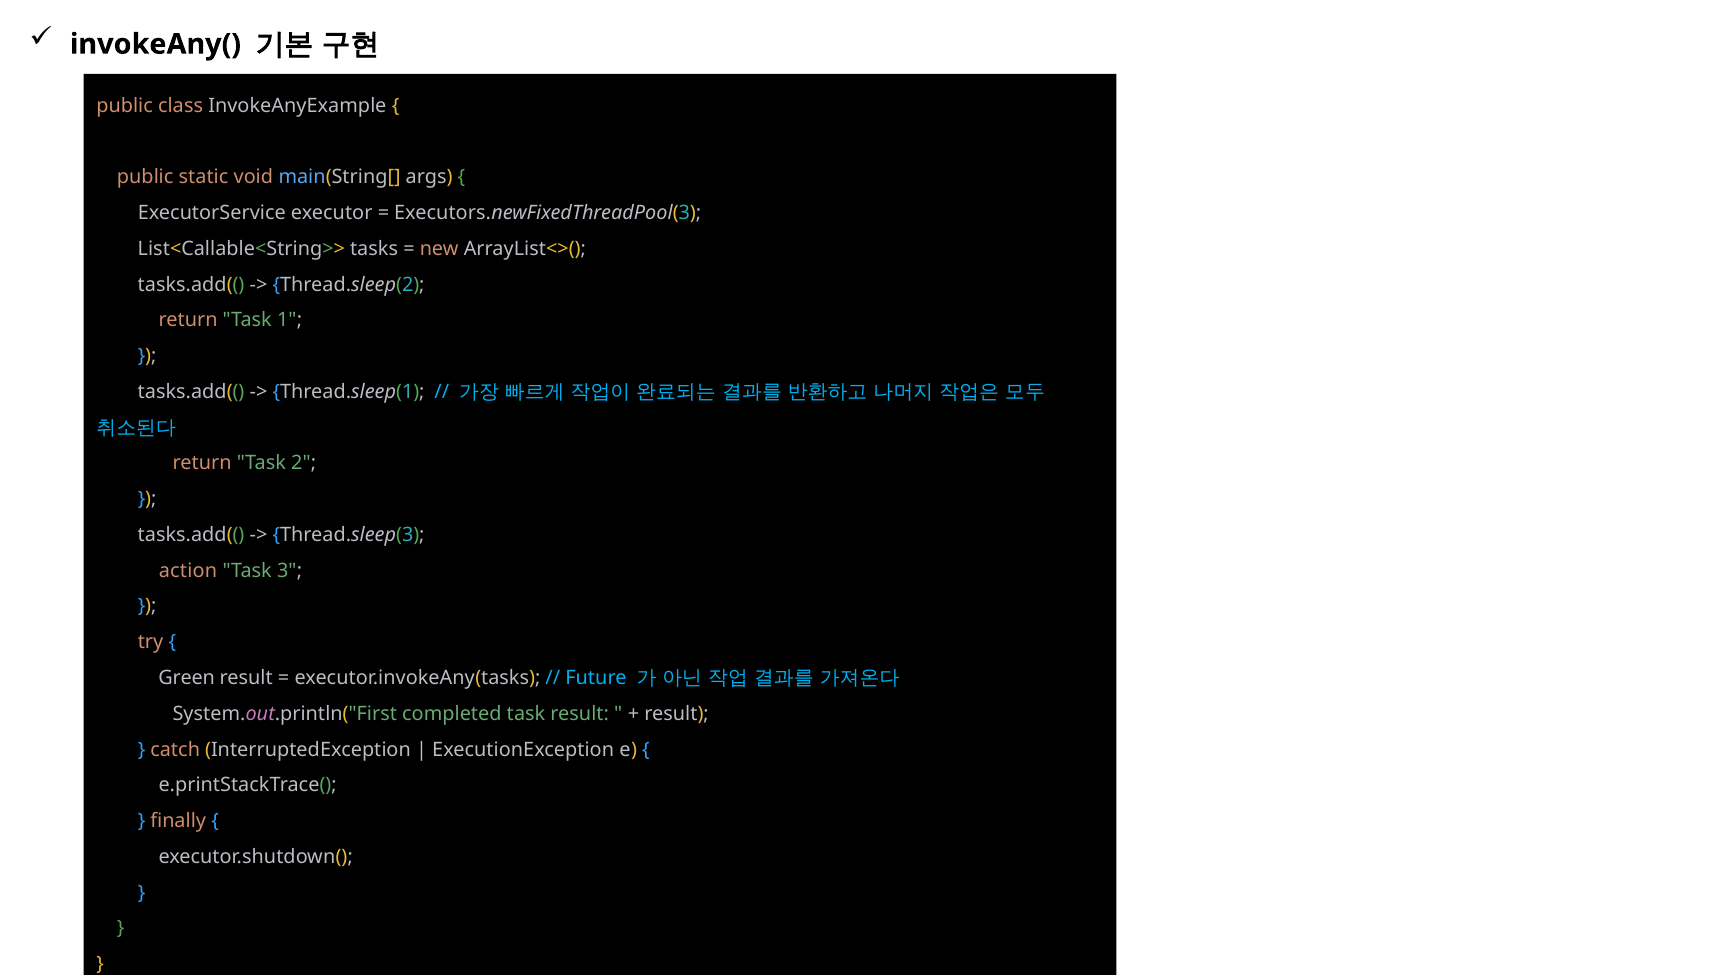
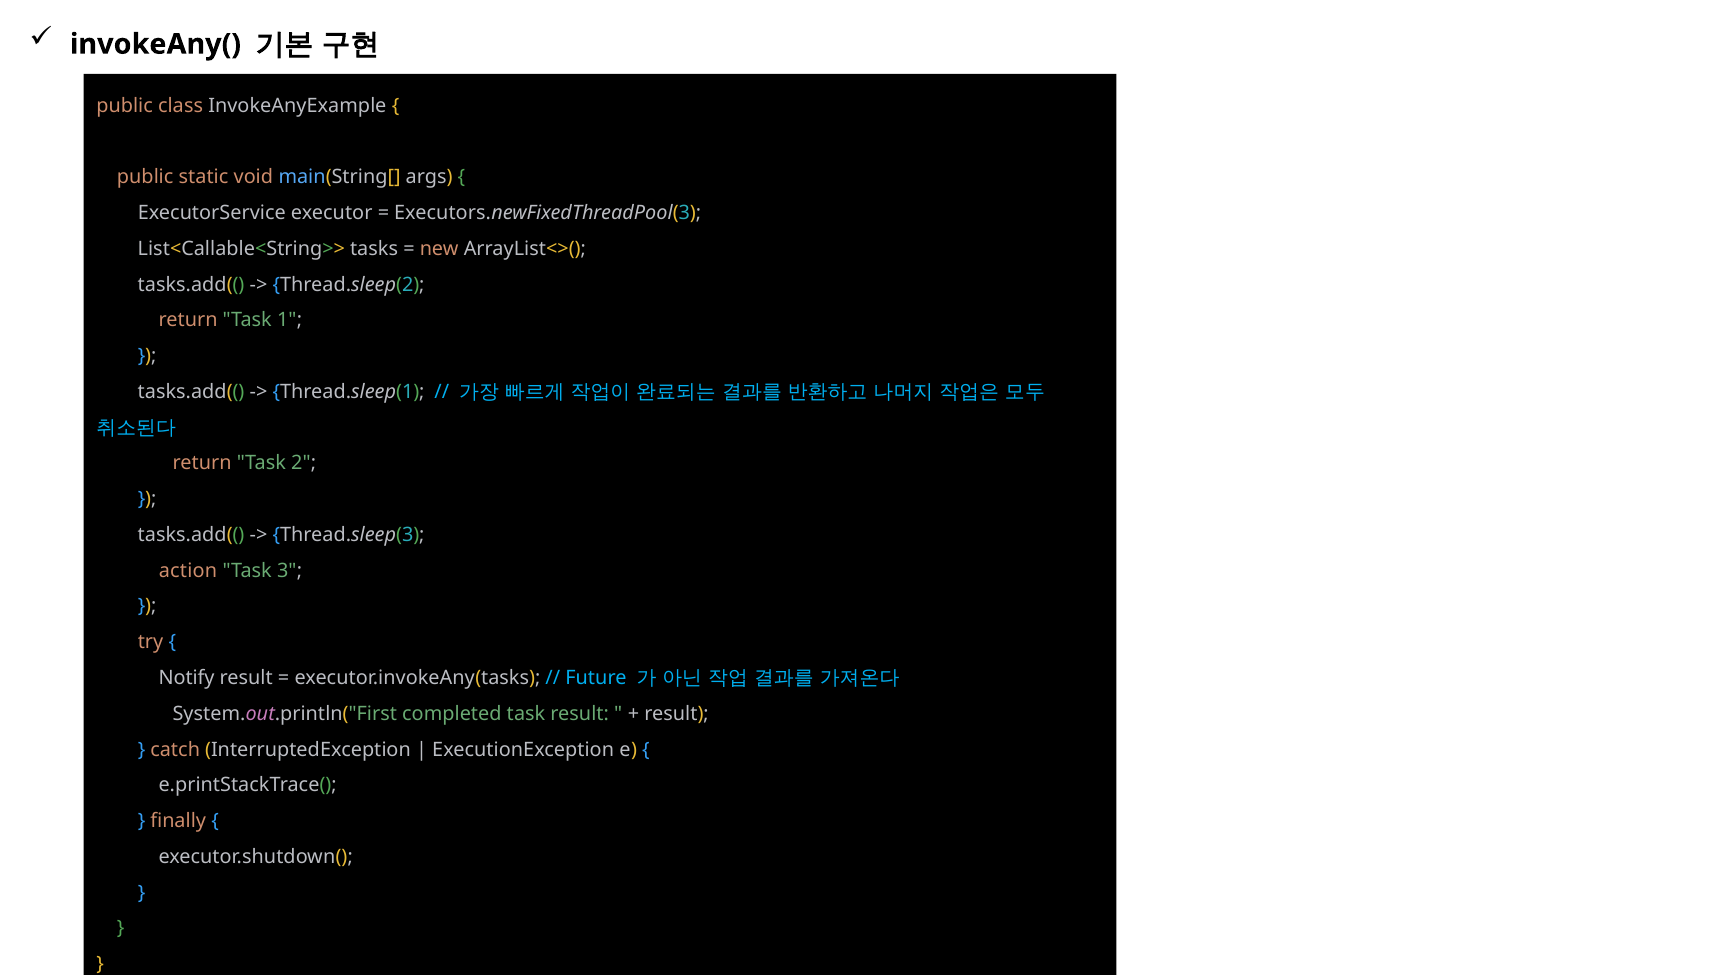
Green: Green -> Notify
